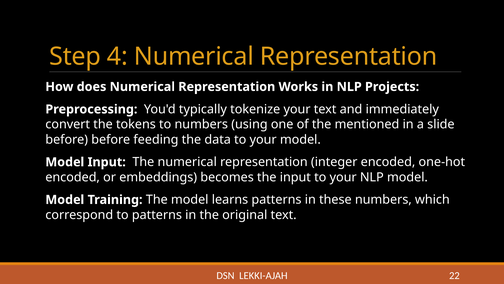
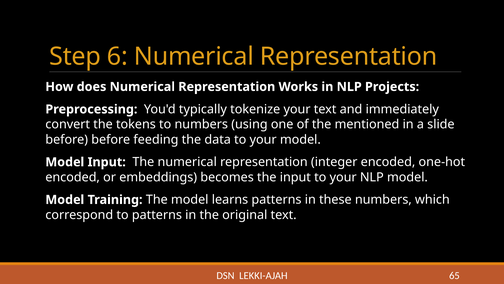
4: 4 -> 6
22: 22 -> 65
